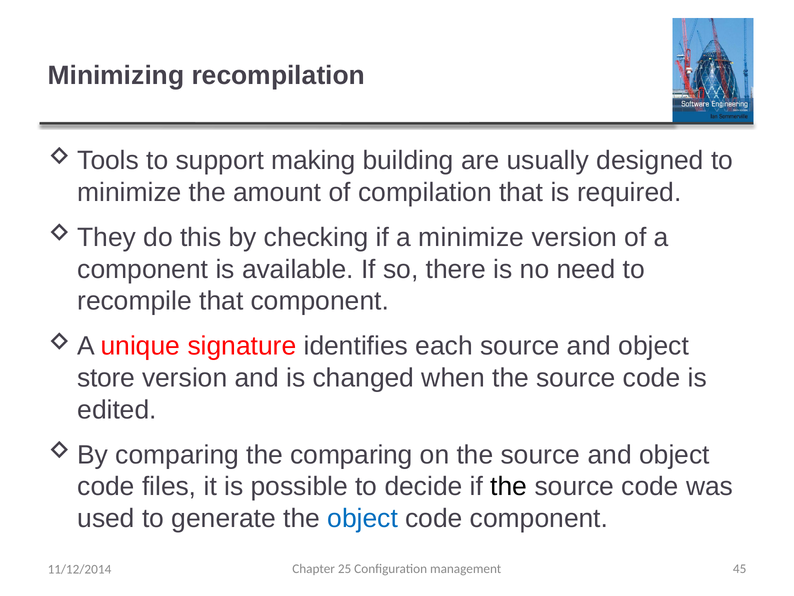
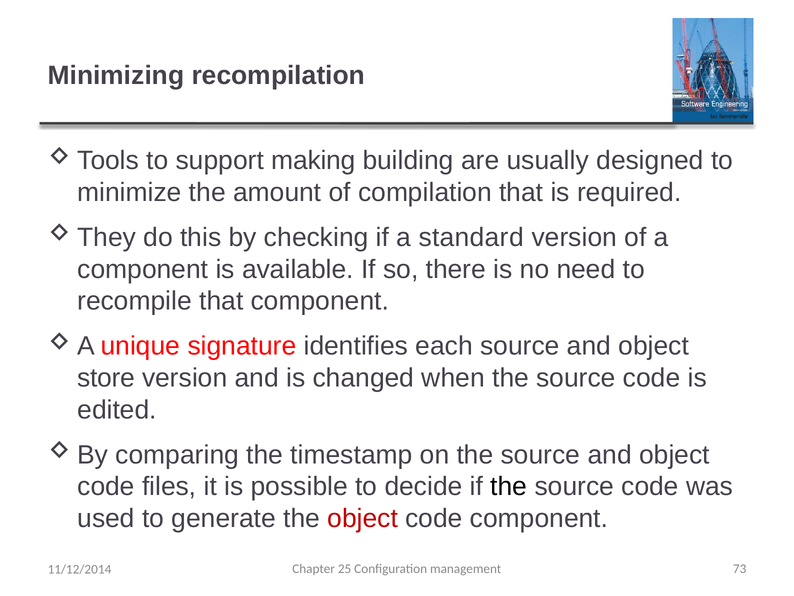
a minimize: minimize -> standard
the comparing: comparing -> timestamp
object at (363, 518) colour: blue -> red
45: 45 -> 73
